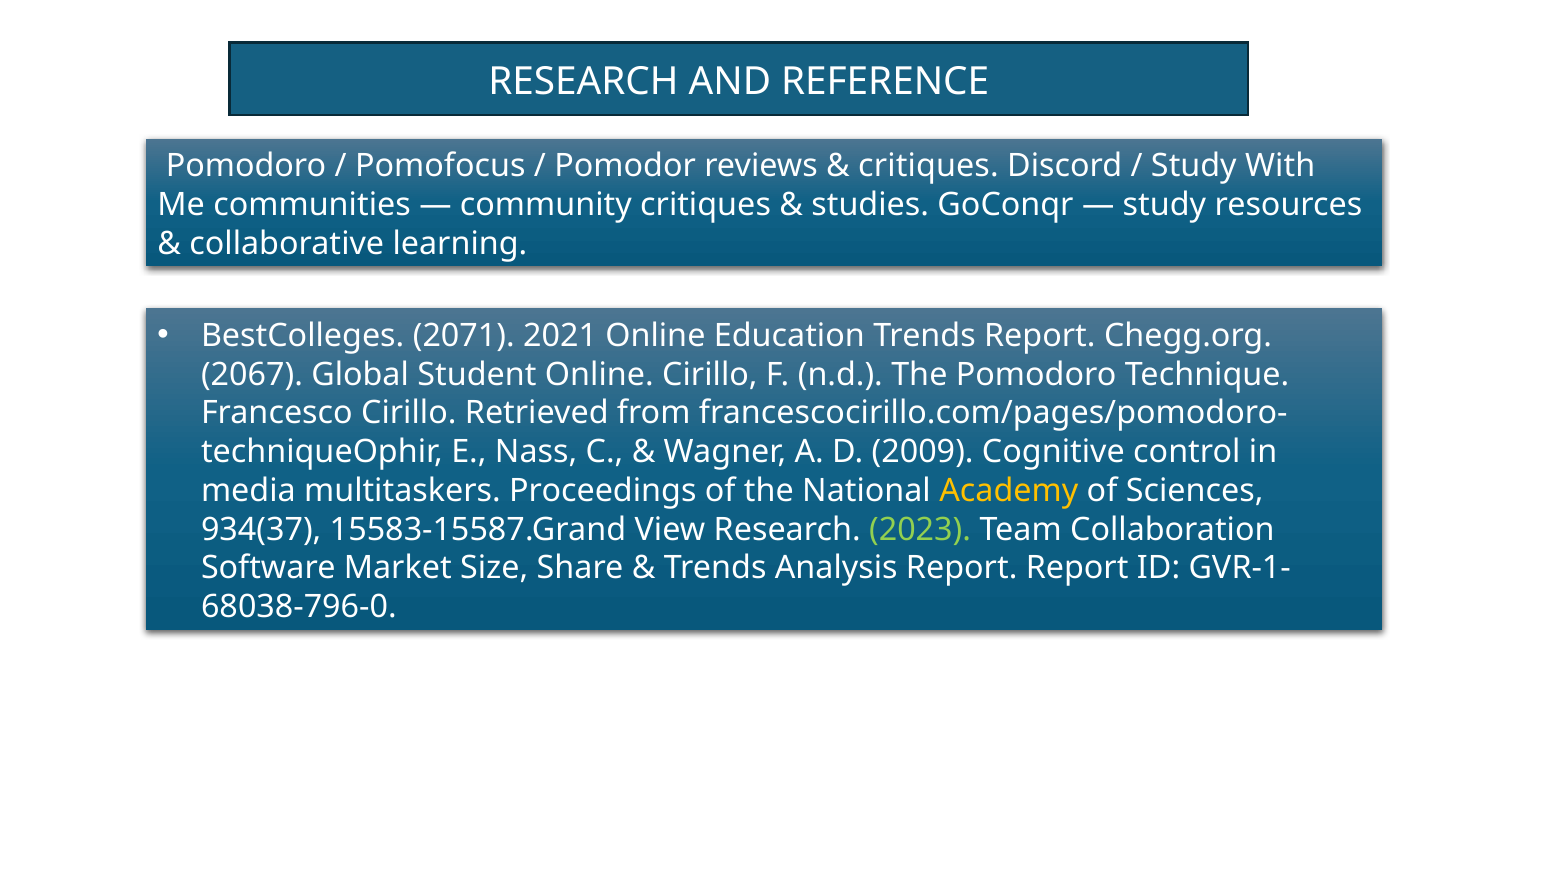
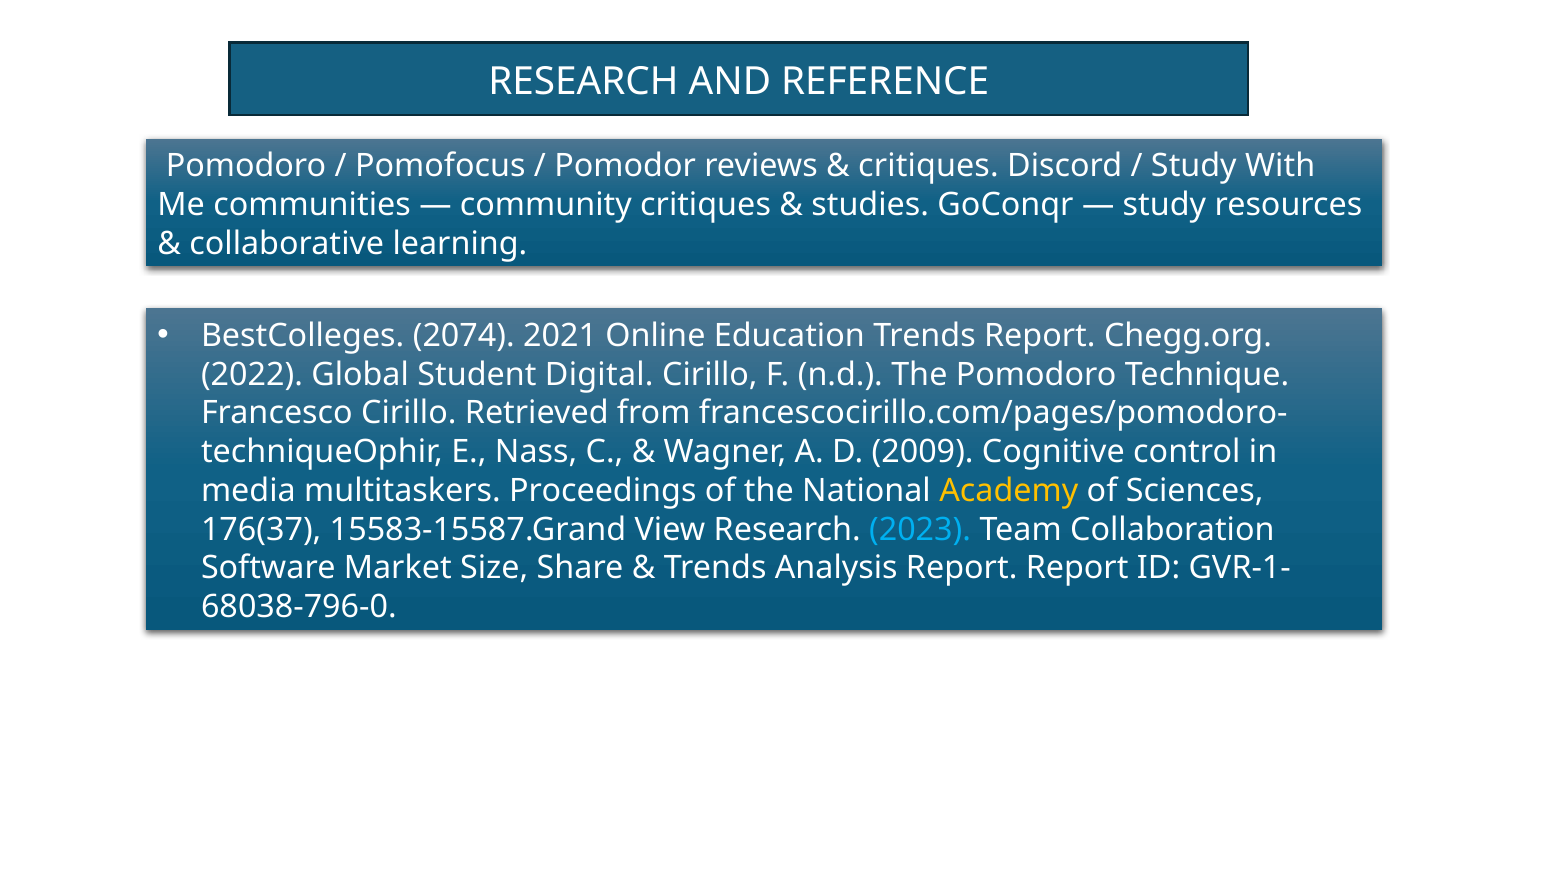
2071: 2071 -> 2074
2067: 2067 -> 2022
Student Online: Online -> Digital
934(37: 934(37 -> 176(37
2023 colour: light green -> light blue
